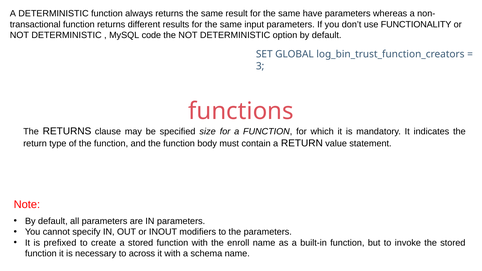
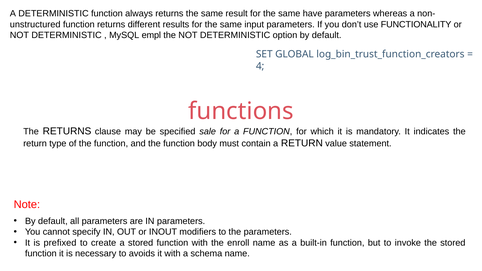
transactional: transactional -> unstructured
code: code -> empl
3: 3 -> 4
size: size -> sale
across: across -> avoids
